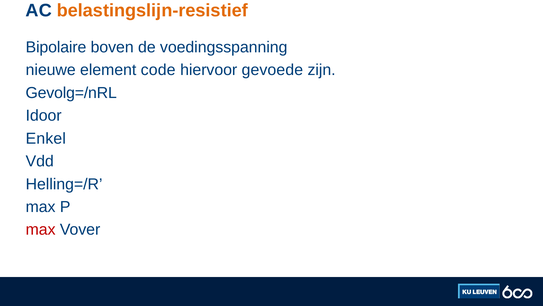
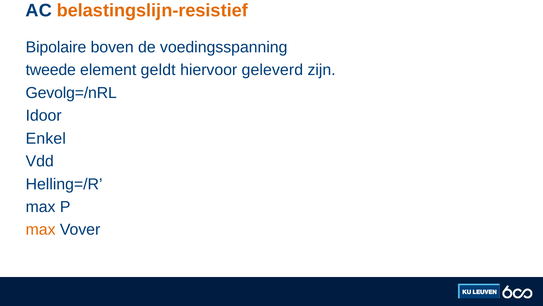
nieuwe: nieuwe -> tweede
code: code -> geldt
gevoede: gevoede -> geleverd
max at (41, 229) colour: red -> orange
